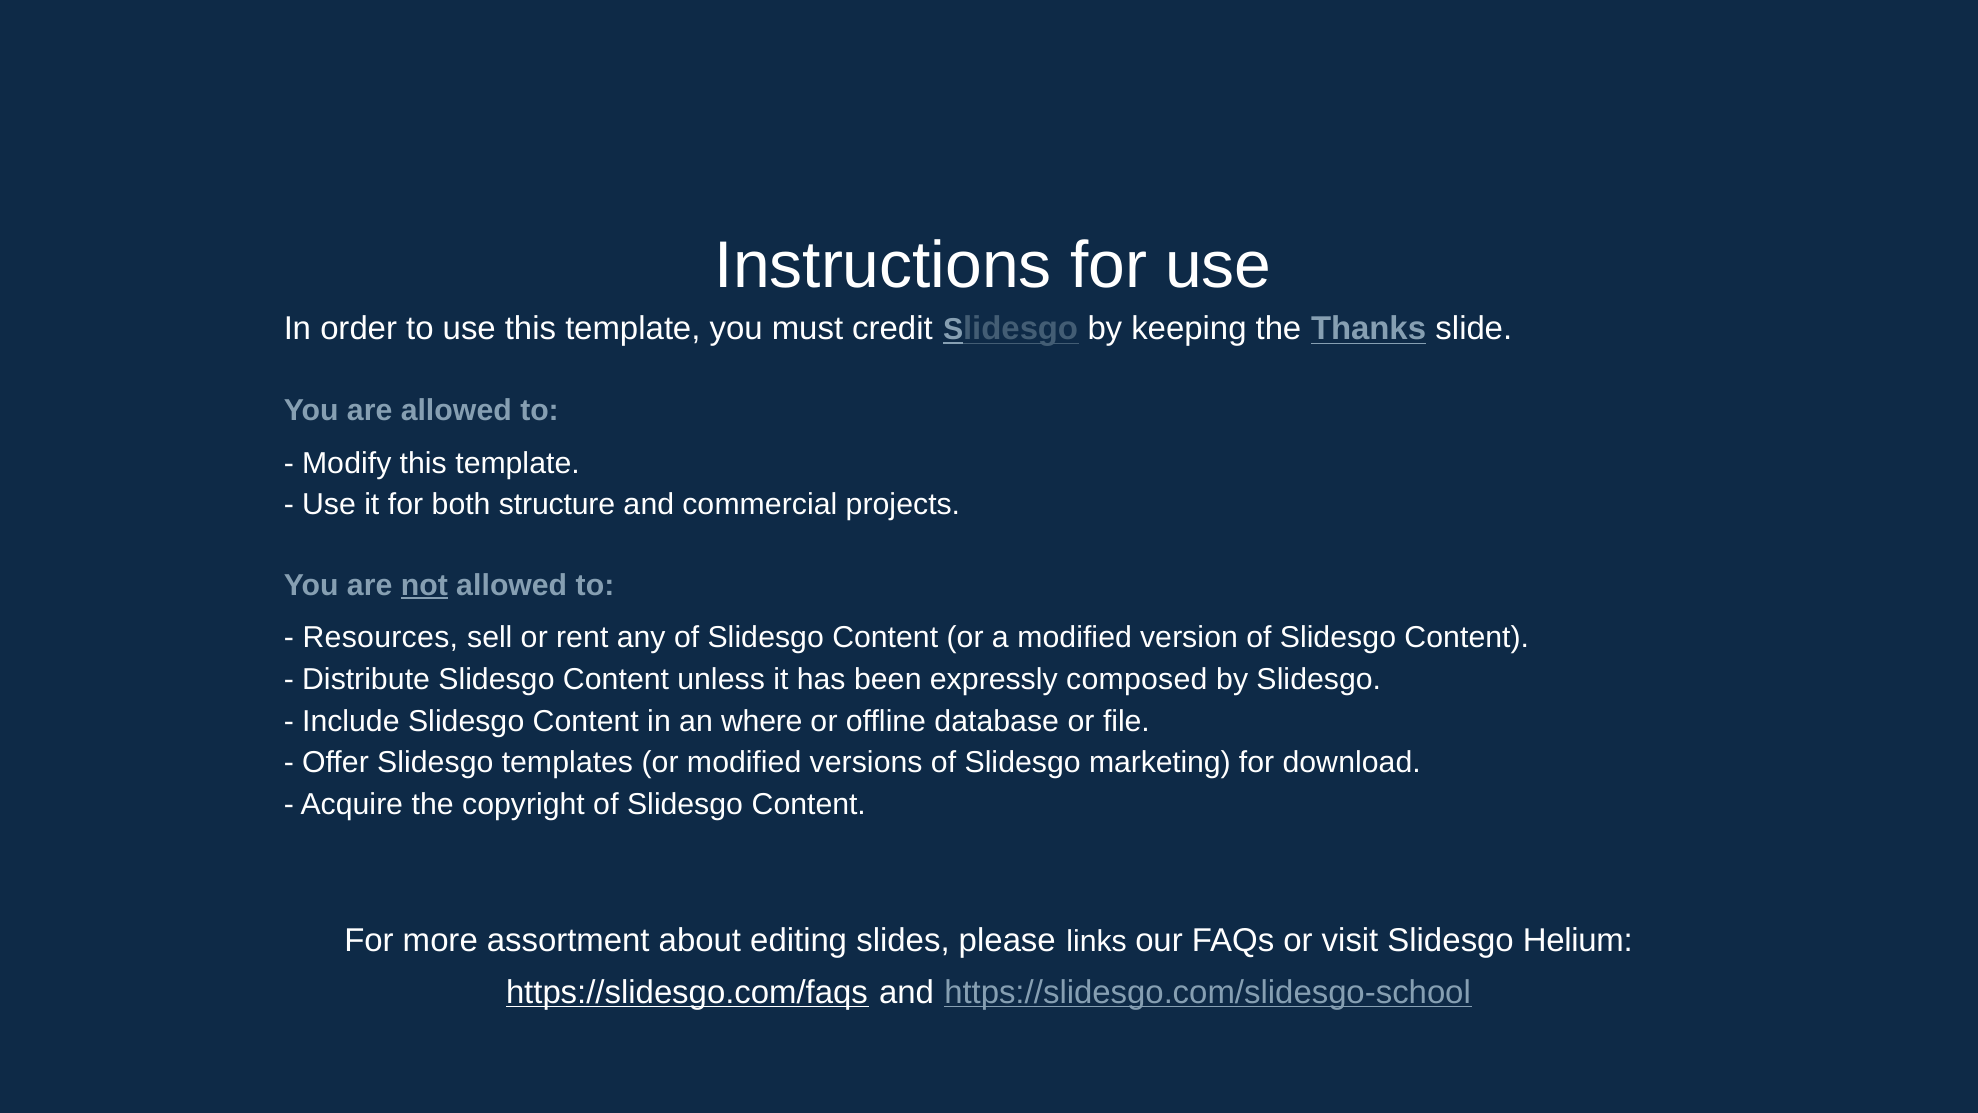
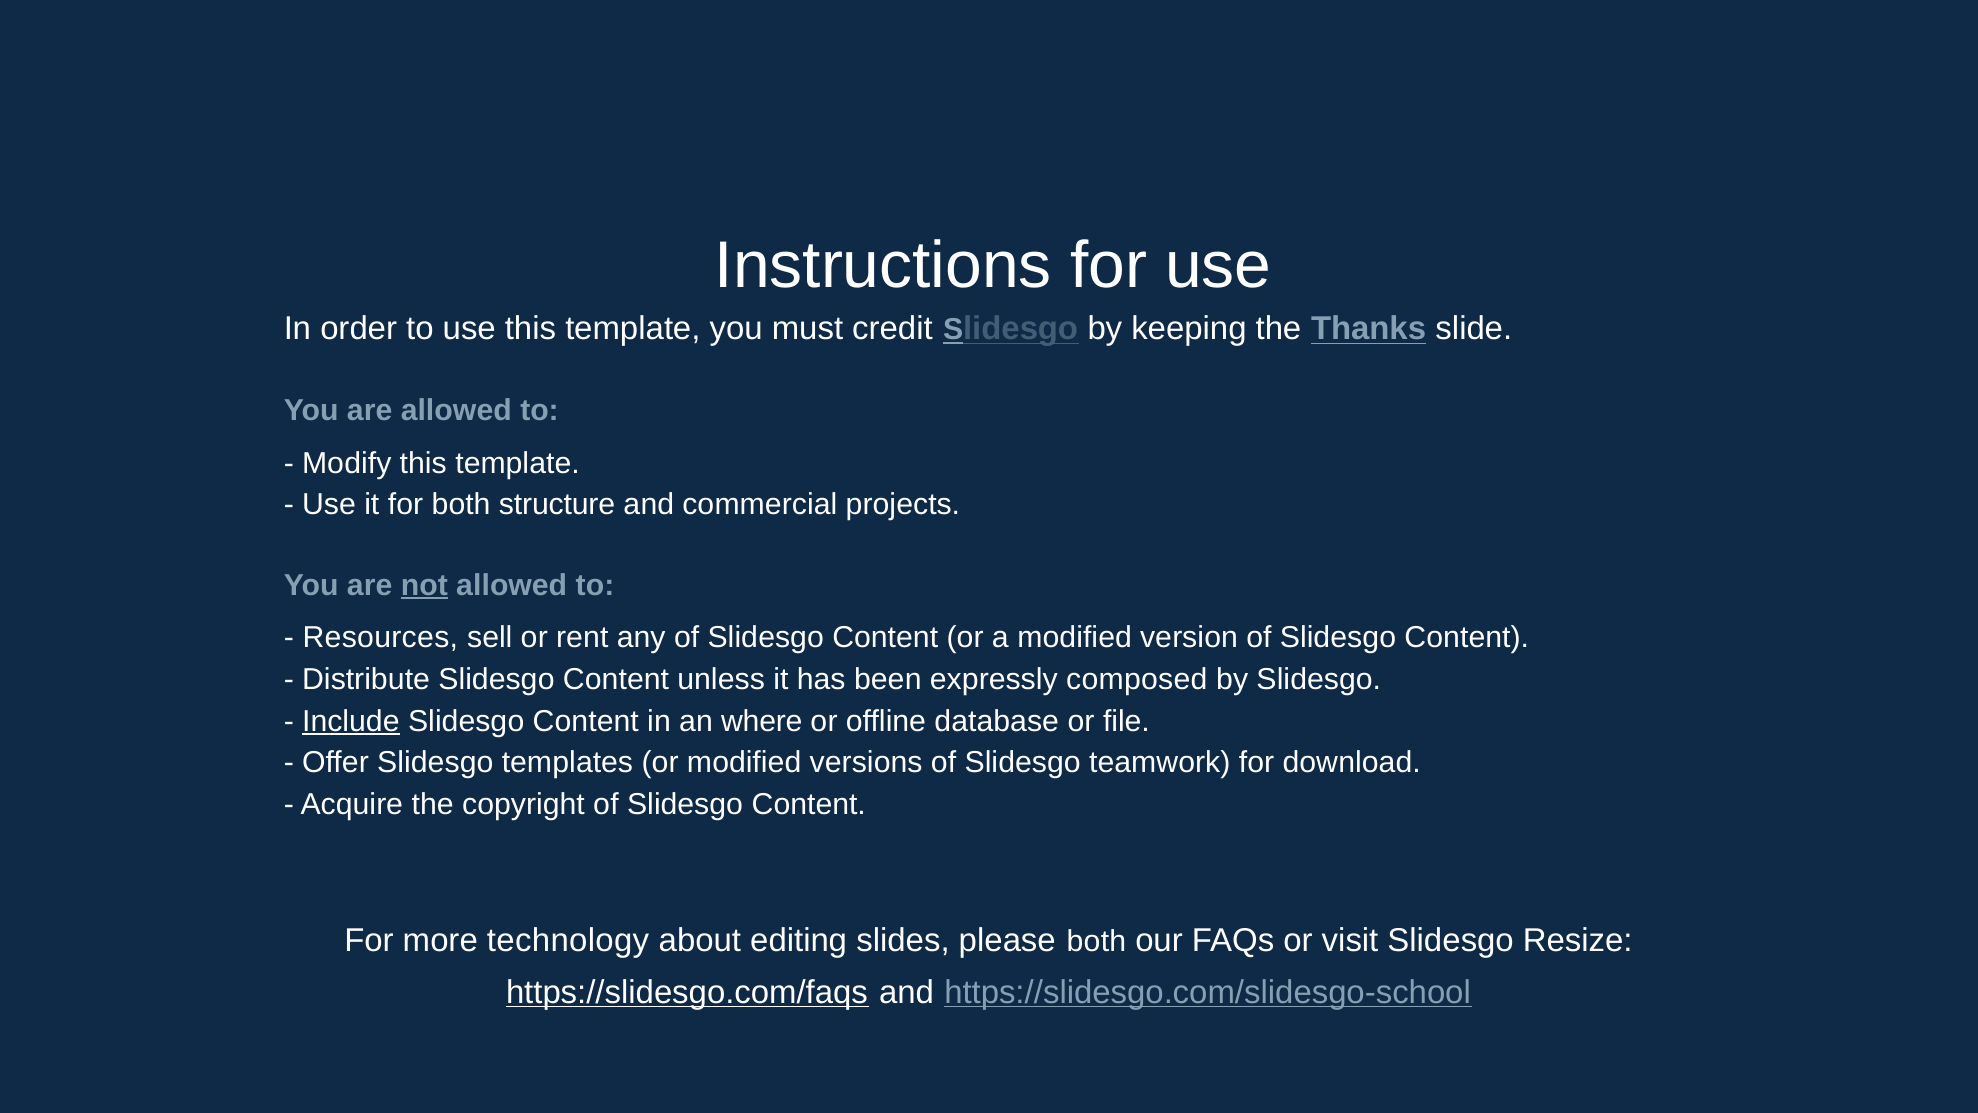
Include underline: none -> present
marketing: marketing -> teamwork
assortment: assortment -> technology
please links: links -> both
Helium: Helium -> Resize
